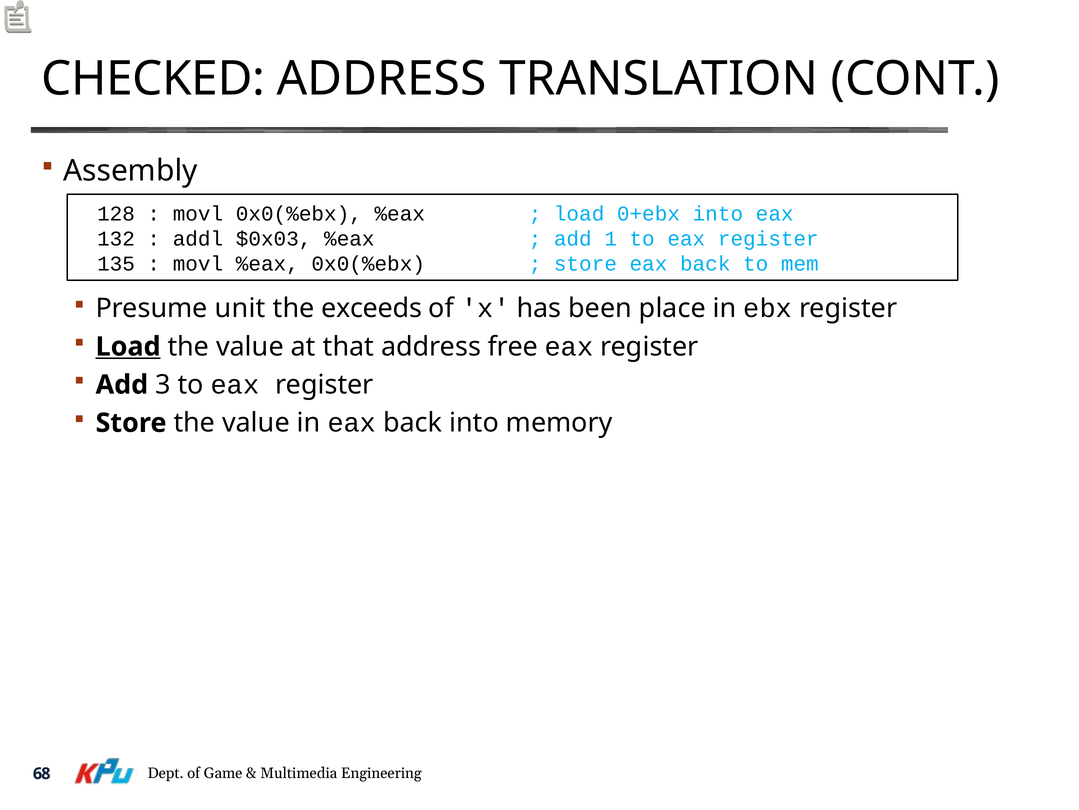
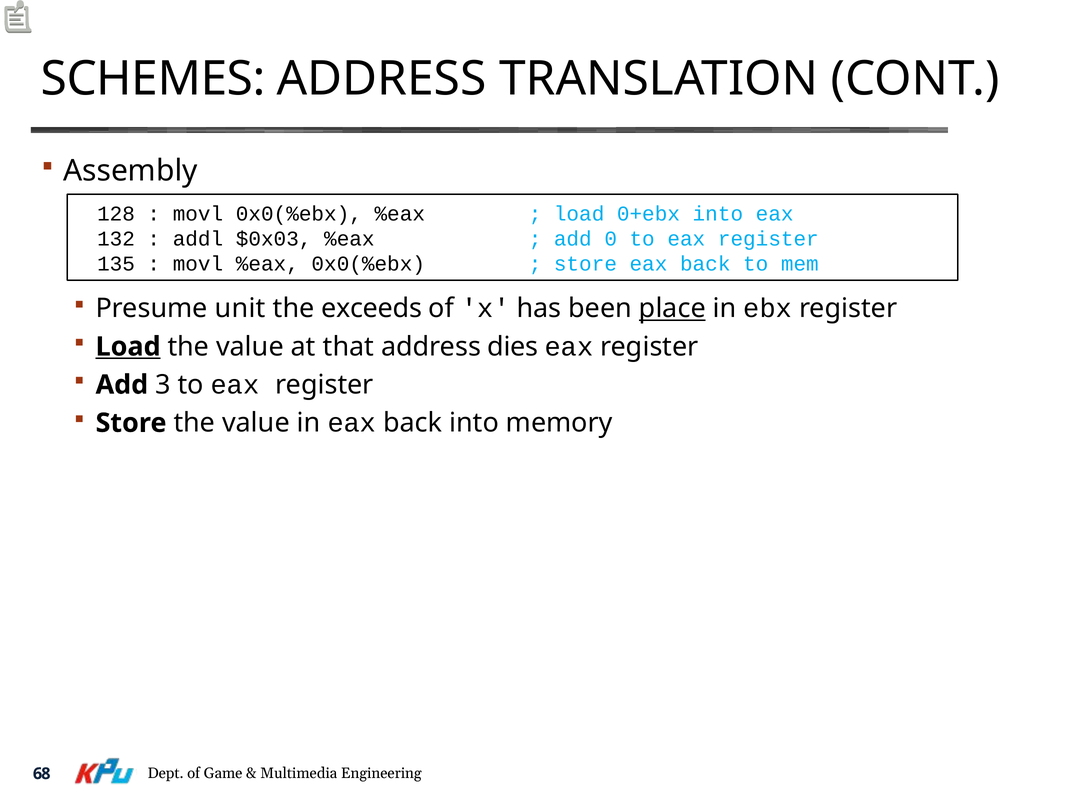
CHECKED: CHECKED -> SCHEMES
1: 1 -> 0
place underline: none -> present
free: free -> dies
